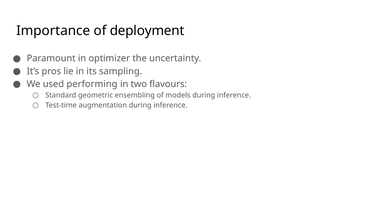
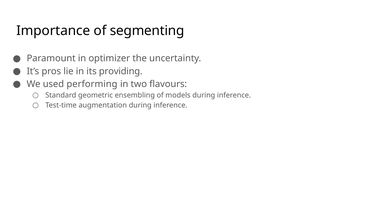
deployment: deployment -> segmenting
sampling: sampling -> providing
